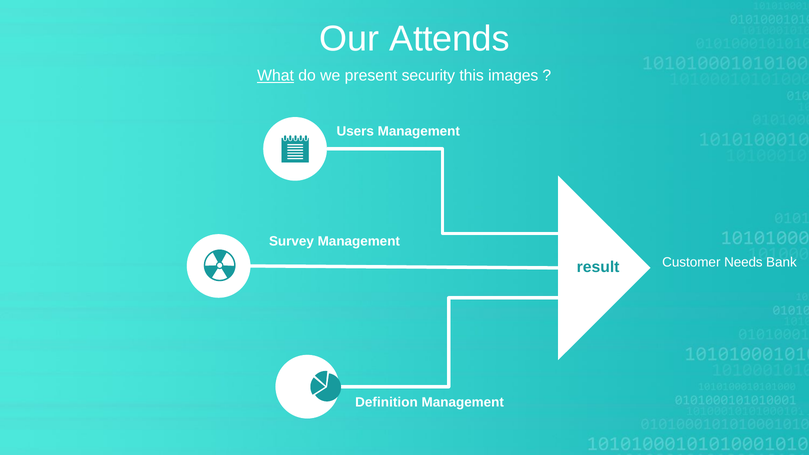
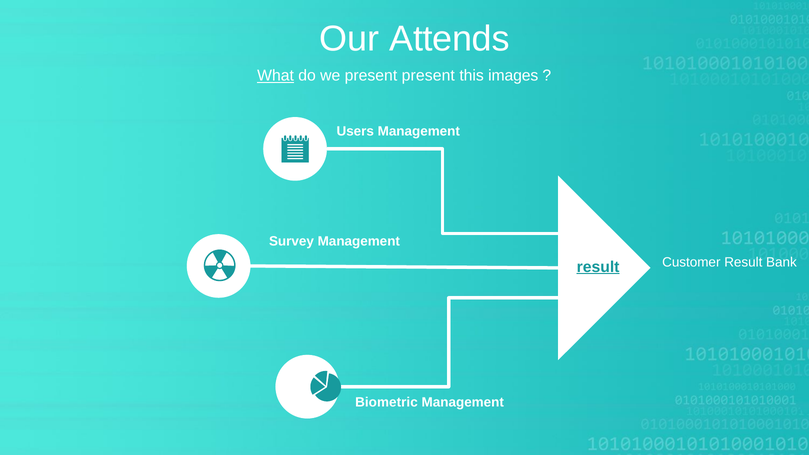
present security: security -> present
Customer Needs: Needs -> Result
result at (598, 267) underline: none -> present
Definition: Definition -> Biometric
